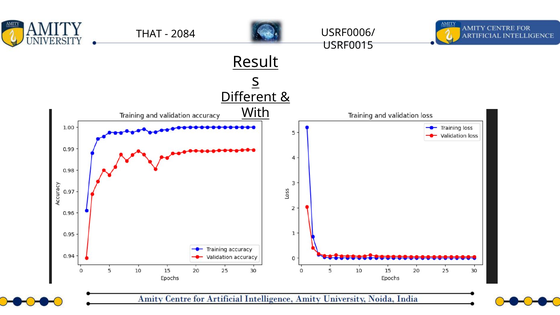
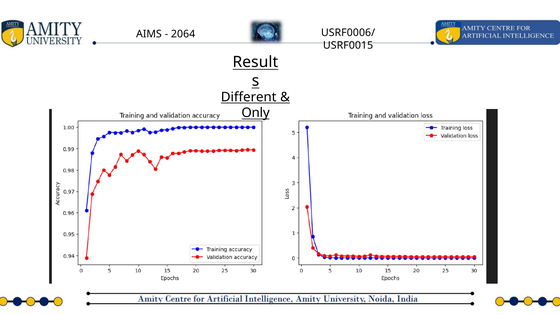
THAT: THAT -> AIMS
2084: 2084 -> 2064
With: With -> Only
